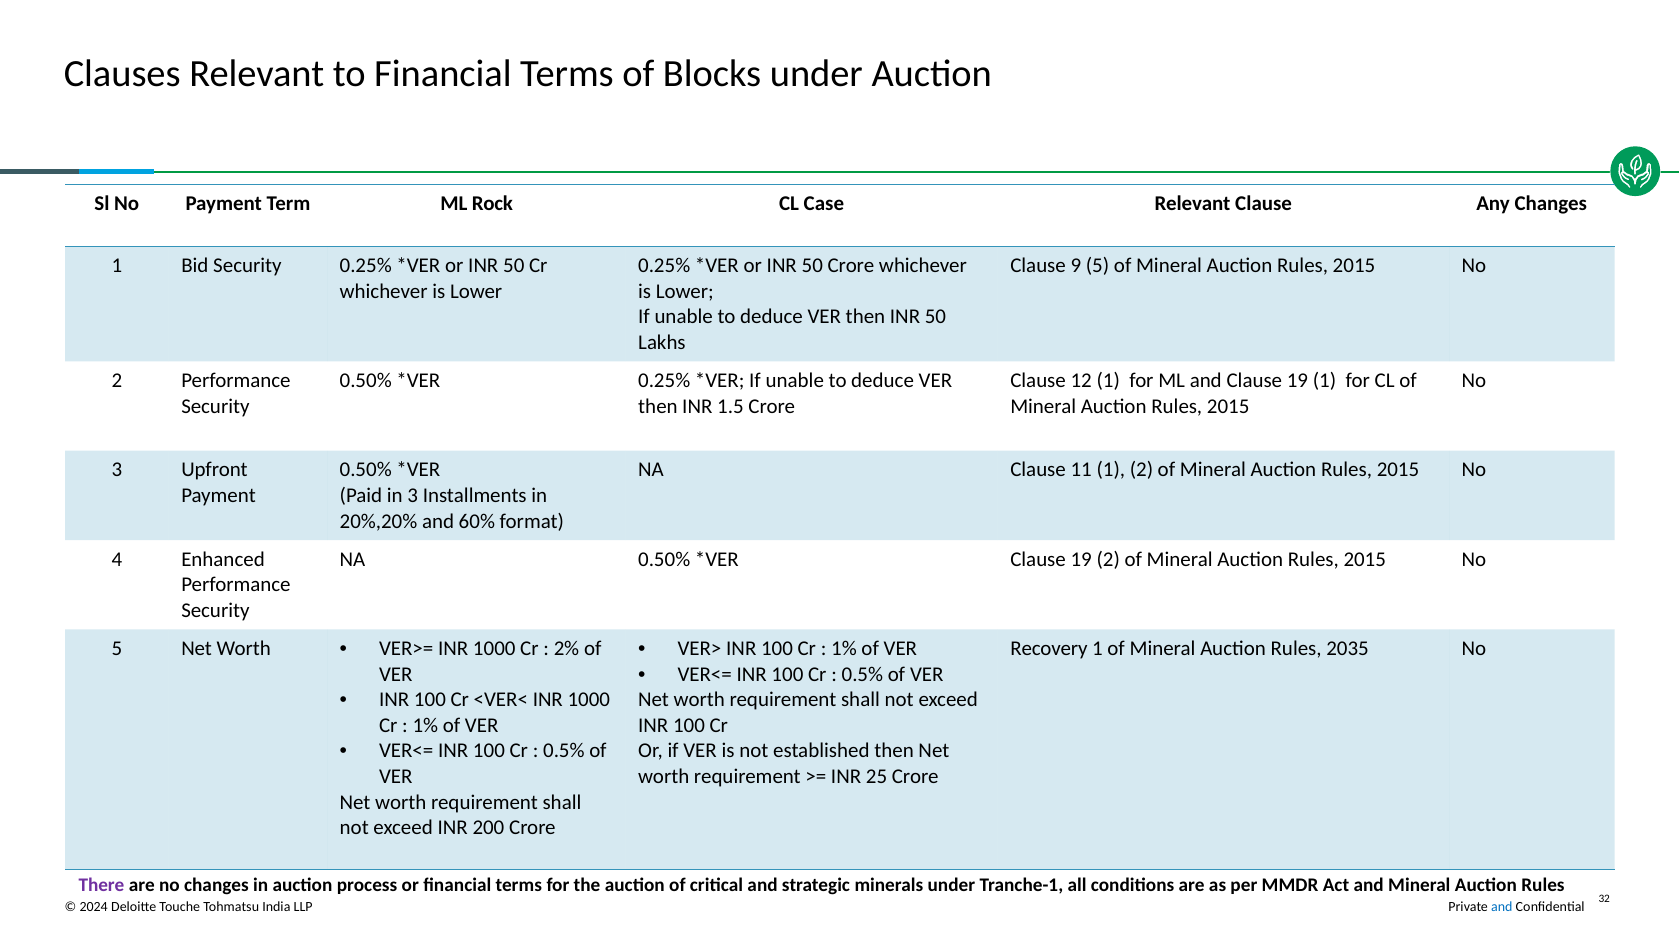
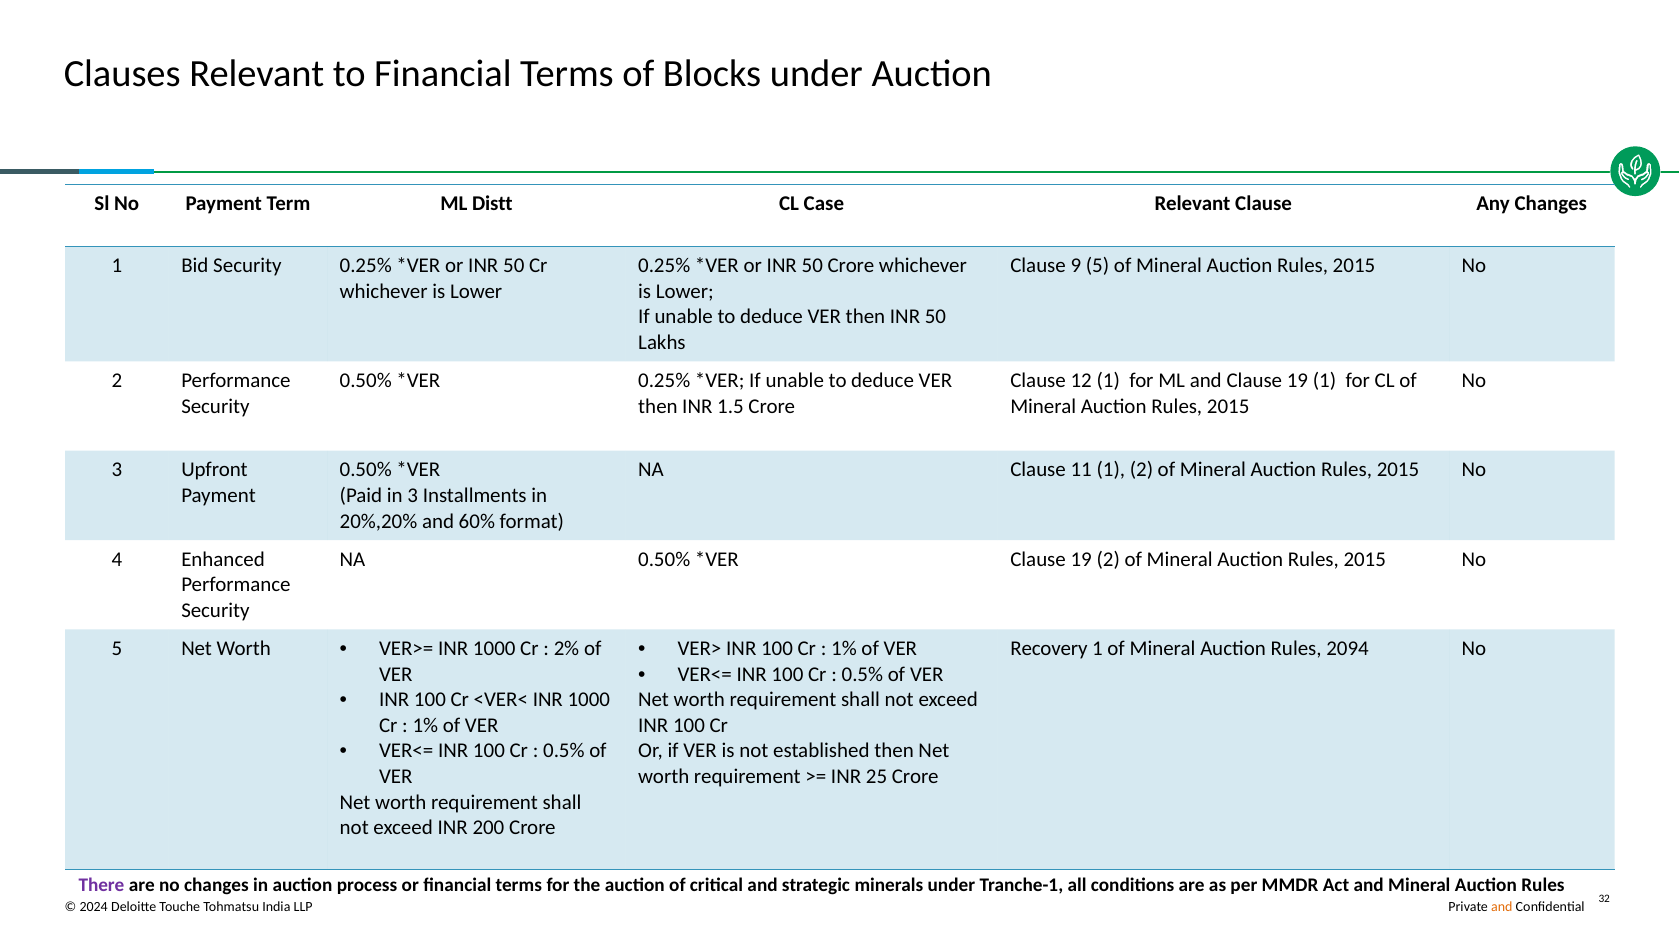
Rock: Rock -> Distt
2035: 2035 -> 2094
and at (1502, 907) colour: blue -> orange
